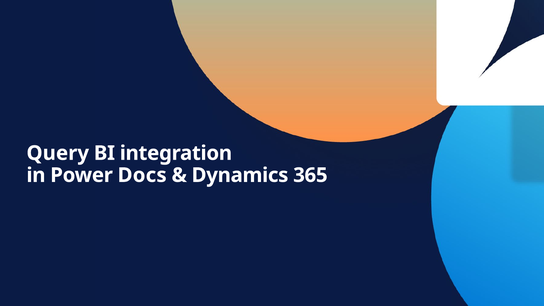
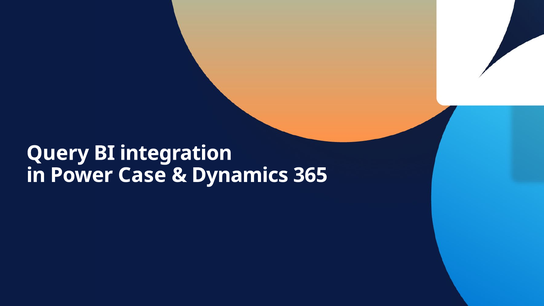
Docs: Docs -> Case
